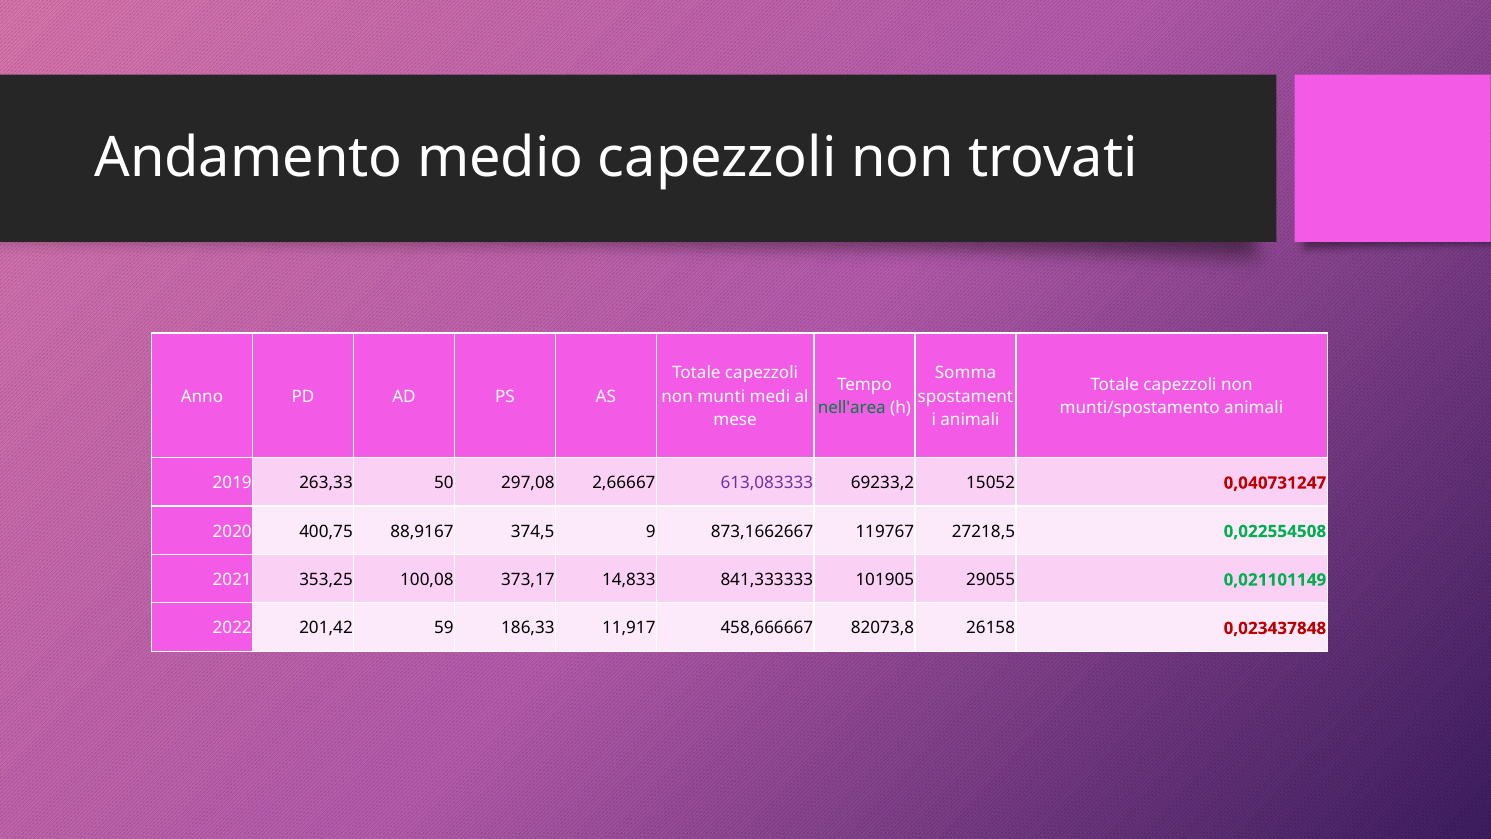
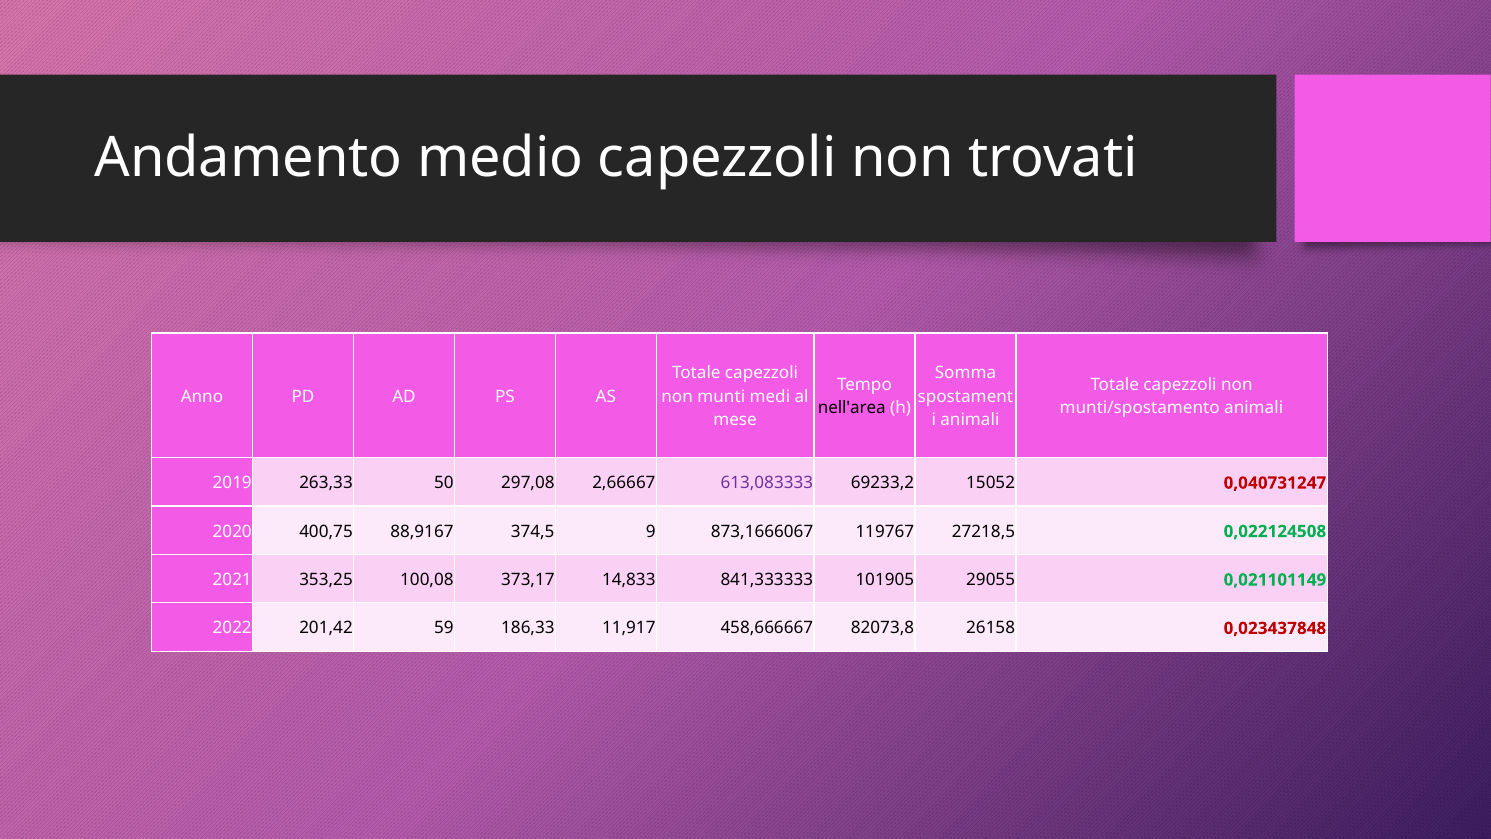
nell'area colour: green -> black
873,1662667: 873,1662667 -> 873,1666067
0,022554508: 0,022554508 -> 0,022124508
